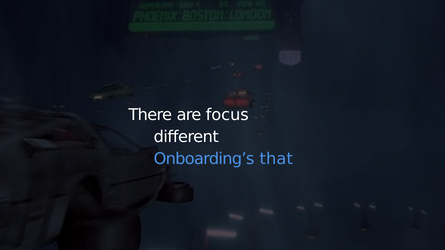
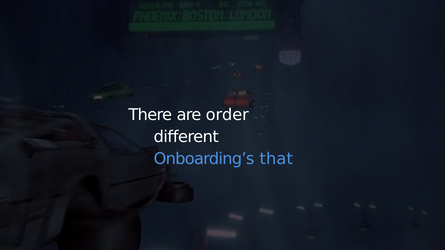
focus: focus -> order
